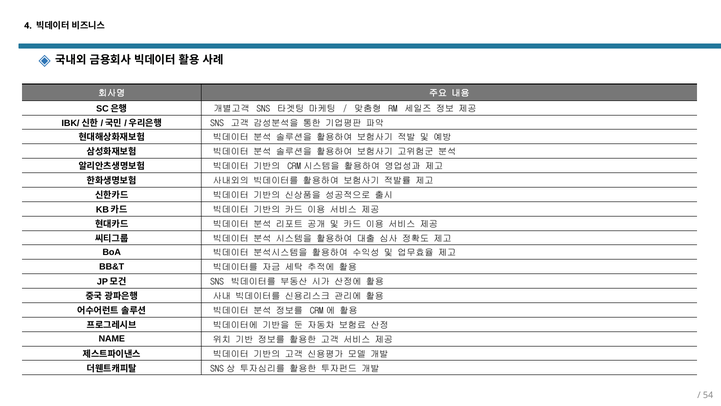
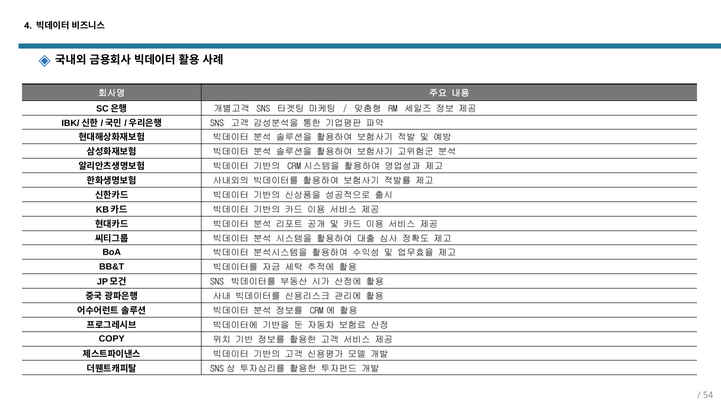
NAME: NAME -> COPY
